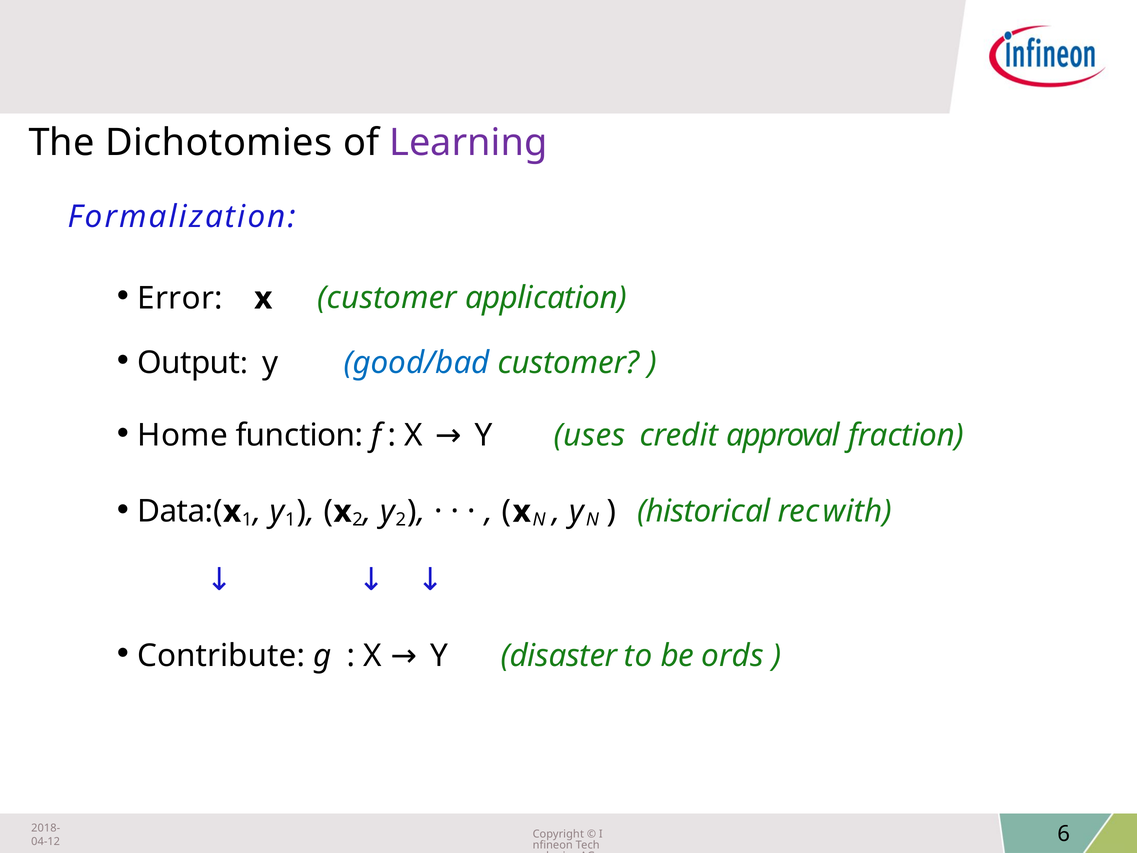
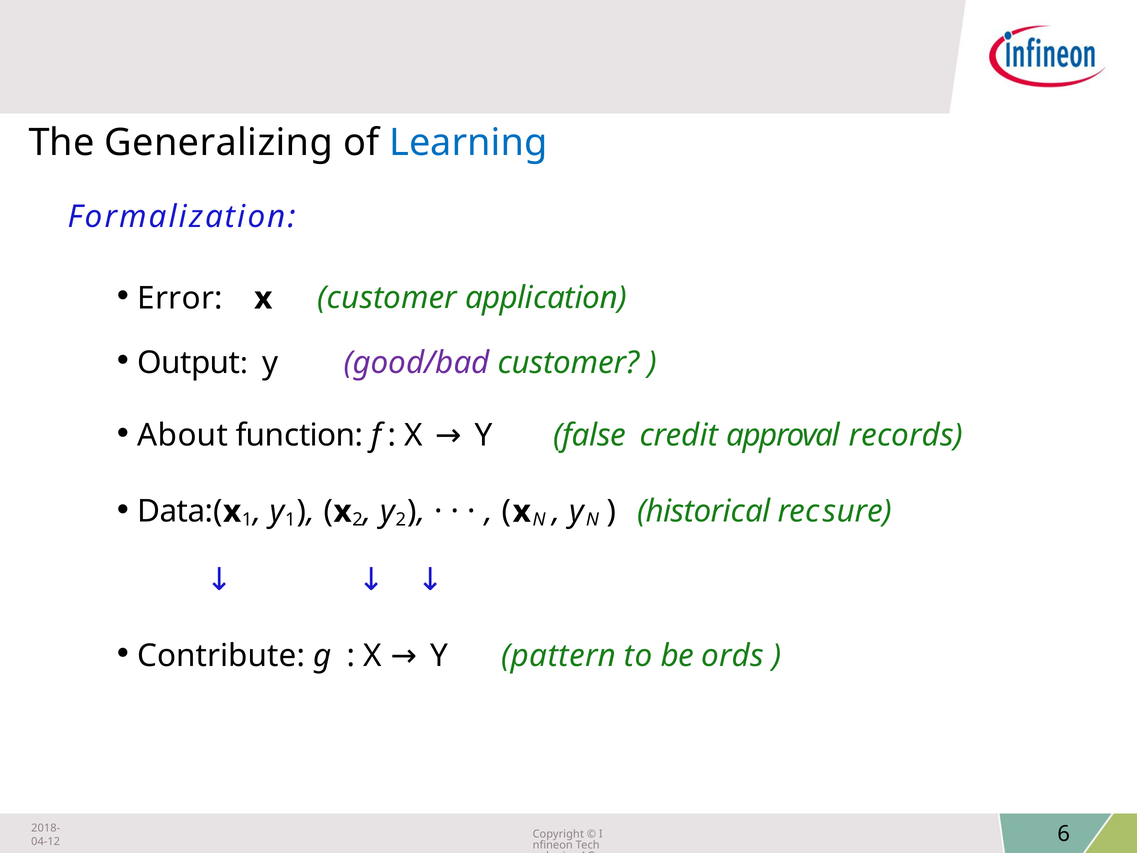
Dichotomies: Dichotomies -> Generalizing
Learning colour: purple -> blue
good/bad colour: blue -> purple
Home: Home -> About
uses: uses -> false
fraction: fraction -> records
with: with -> sure
disaster: disaster -> pattern
